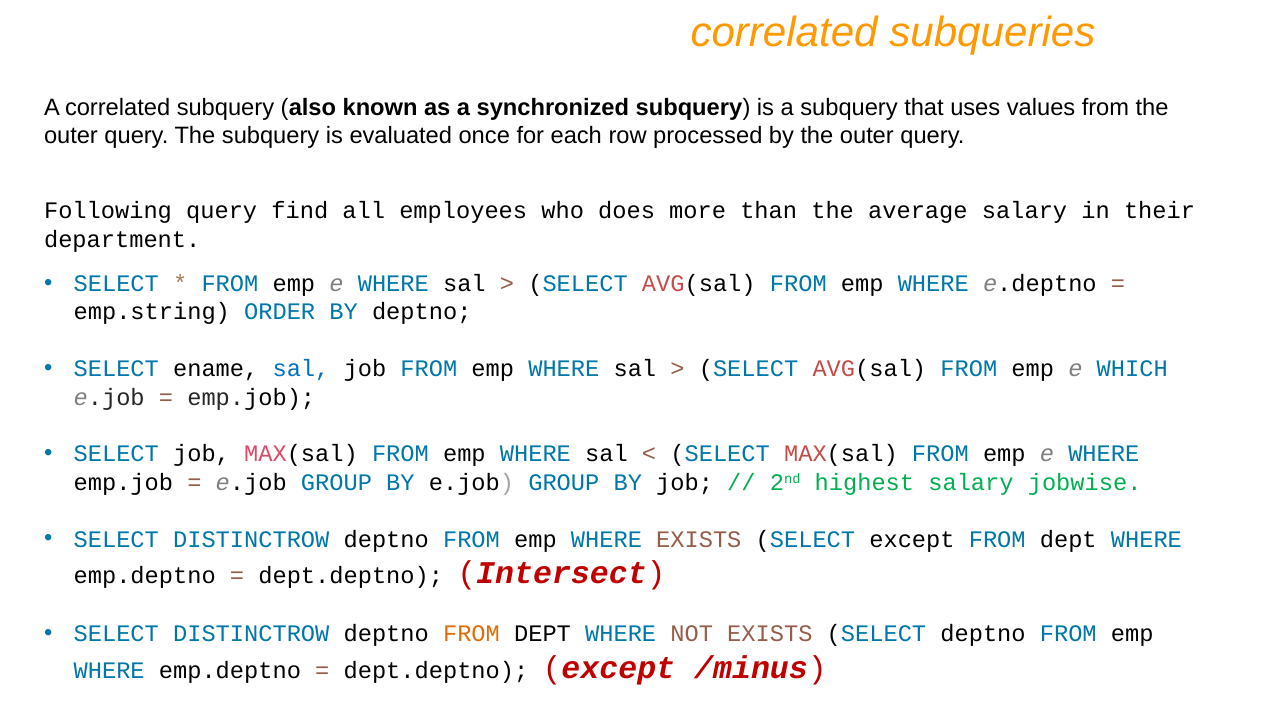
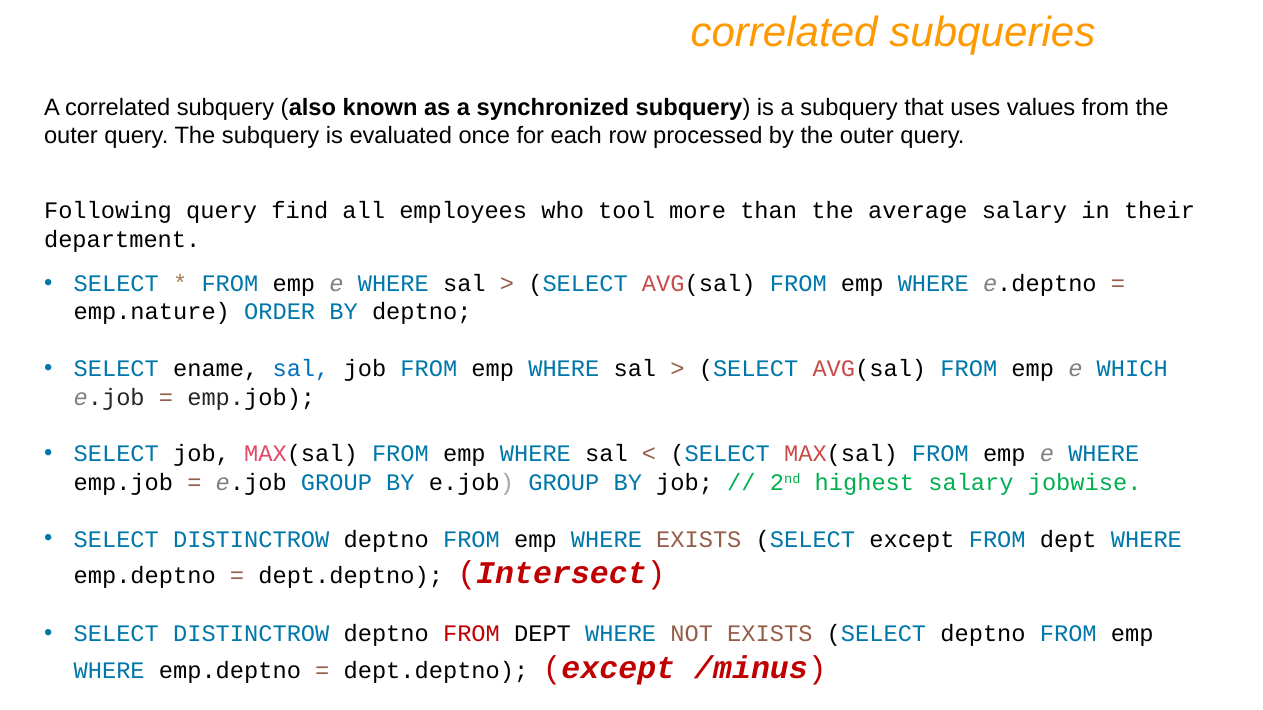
does: does -> tool
emp.string: emp.string -> emp.nature
FROM at (471, 634) colour: orange -> red
